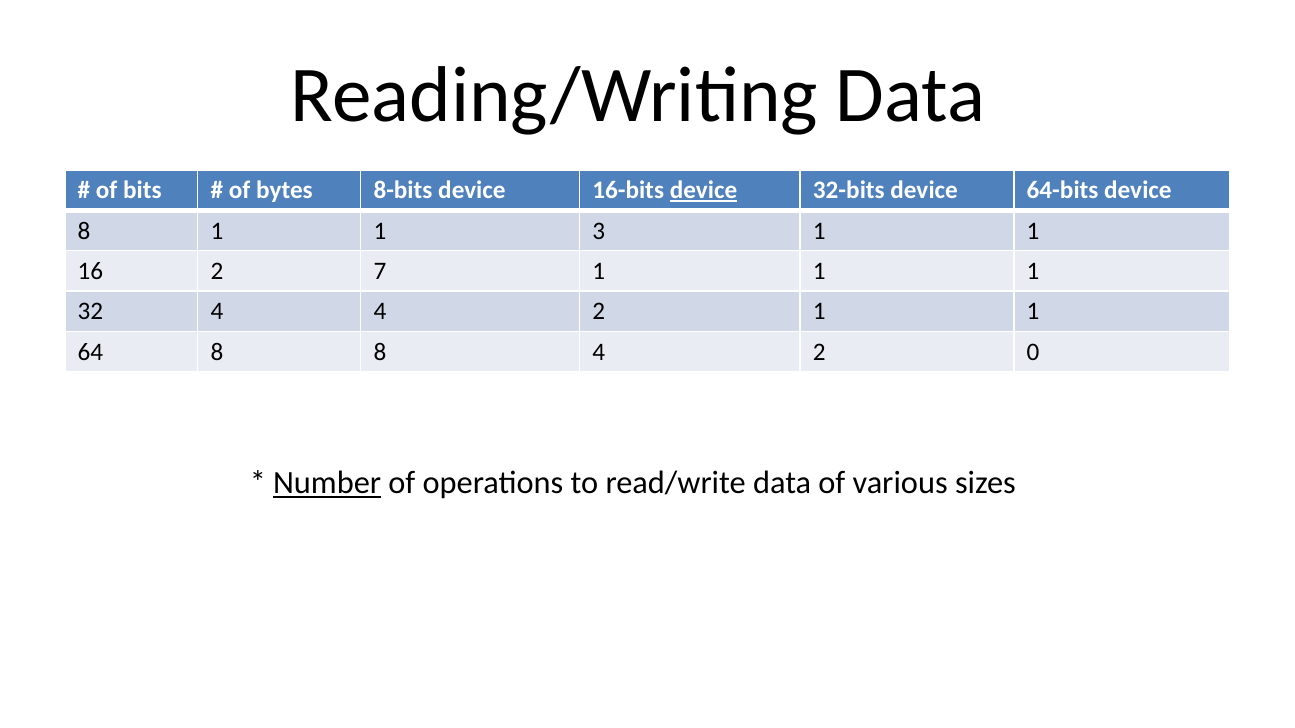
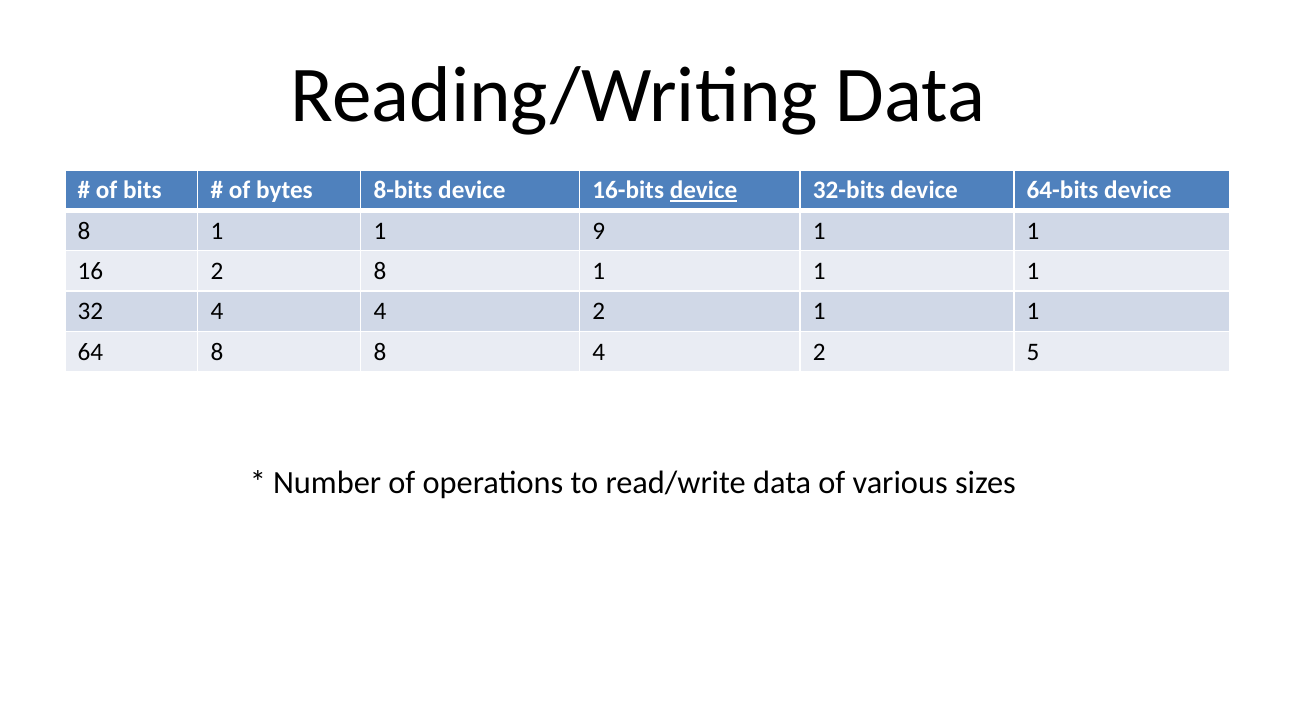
3: 3 -> 9
2 7: 7 -> 8
0: 0 -> 5
Number underline: present -> none
